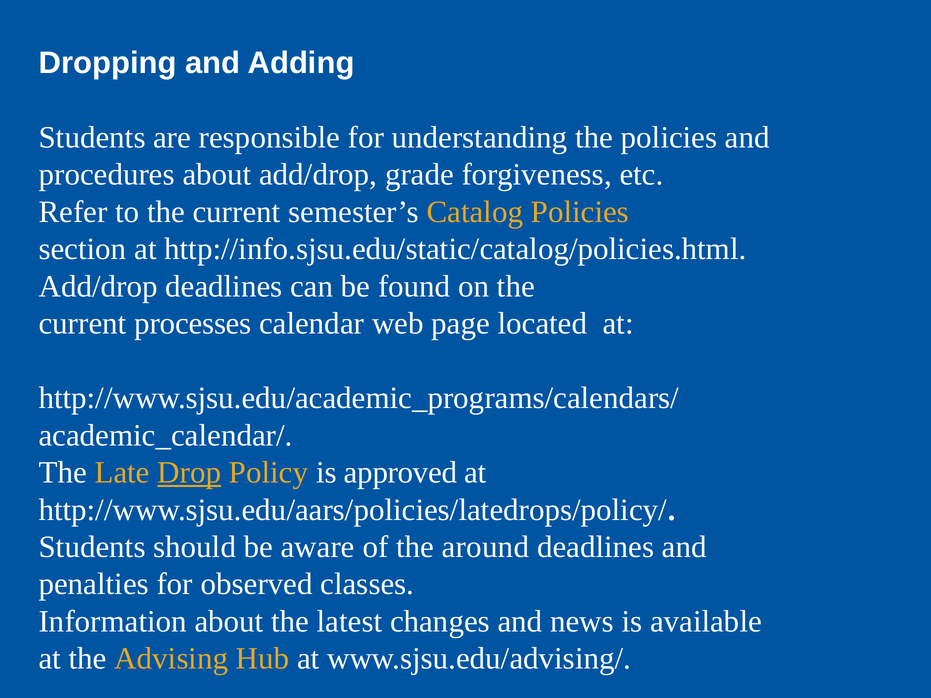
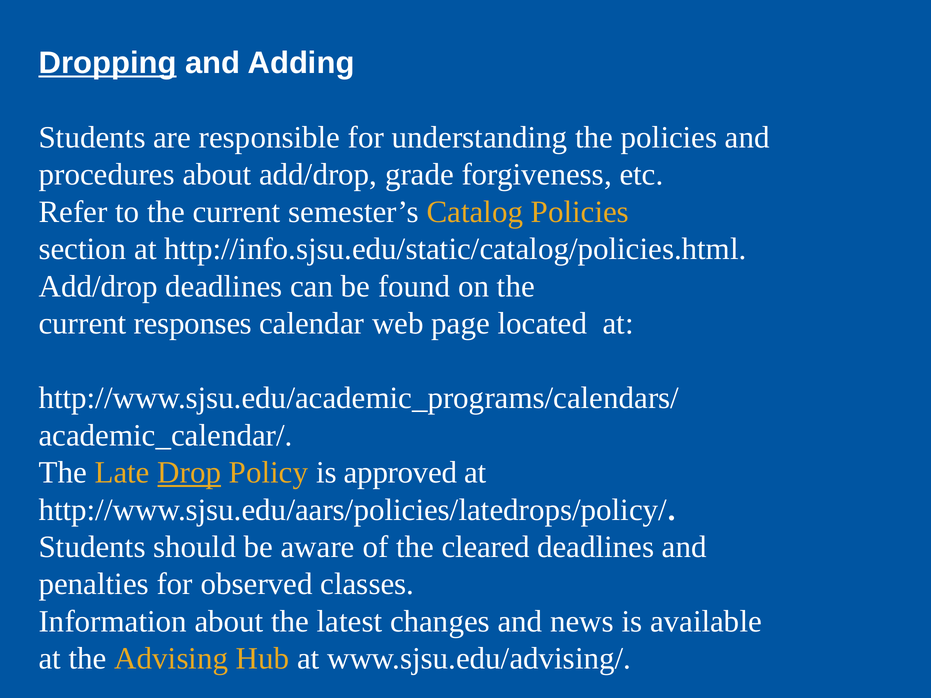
Dropping underline: none -> present
processes: processes -> responses
around: around -> cleared
